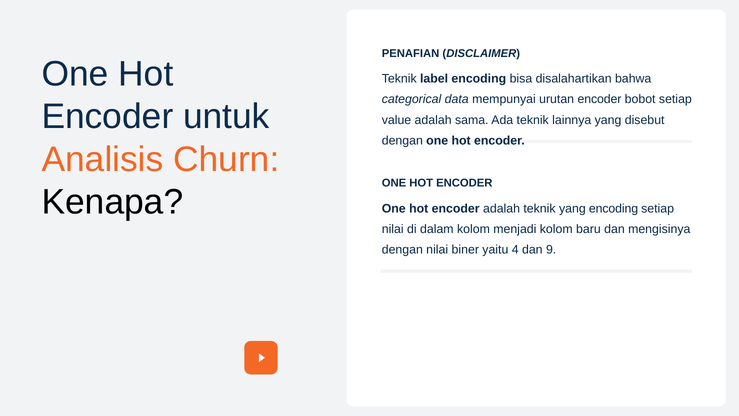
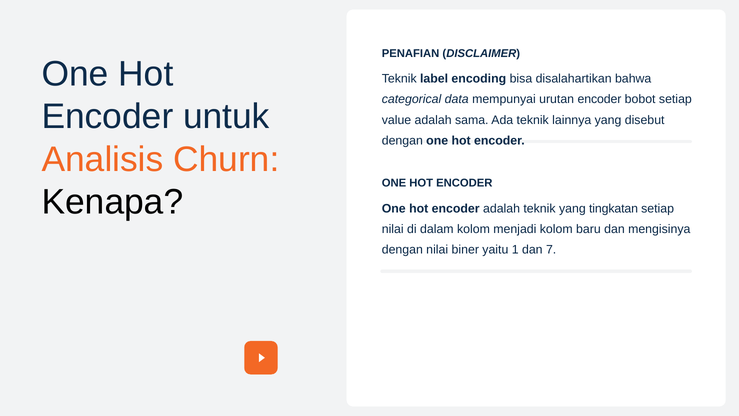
yang encoding: encoding -> tingkatan
4: 4 -> 1
9: 9 -> 7
